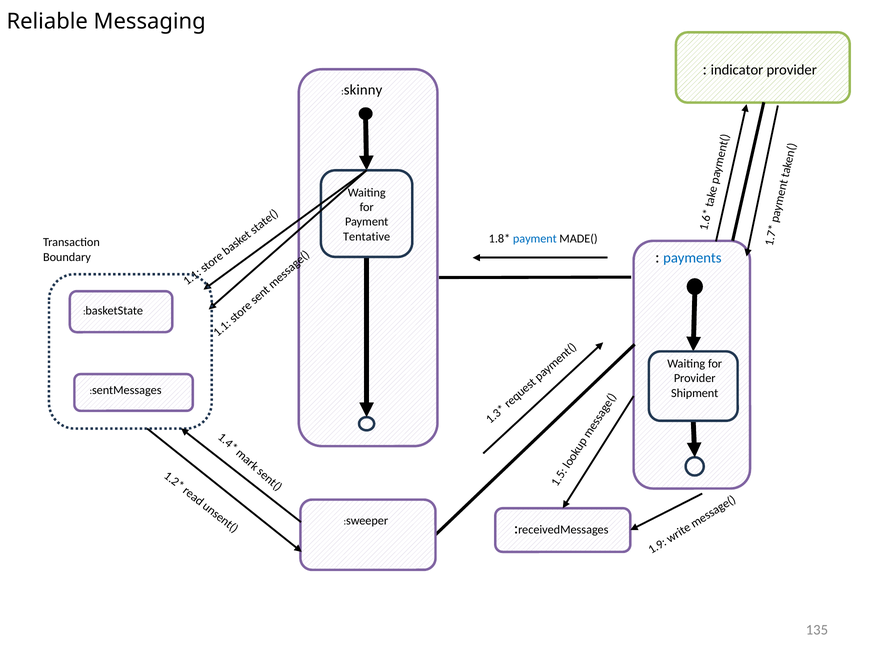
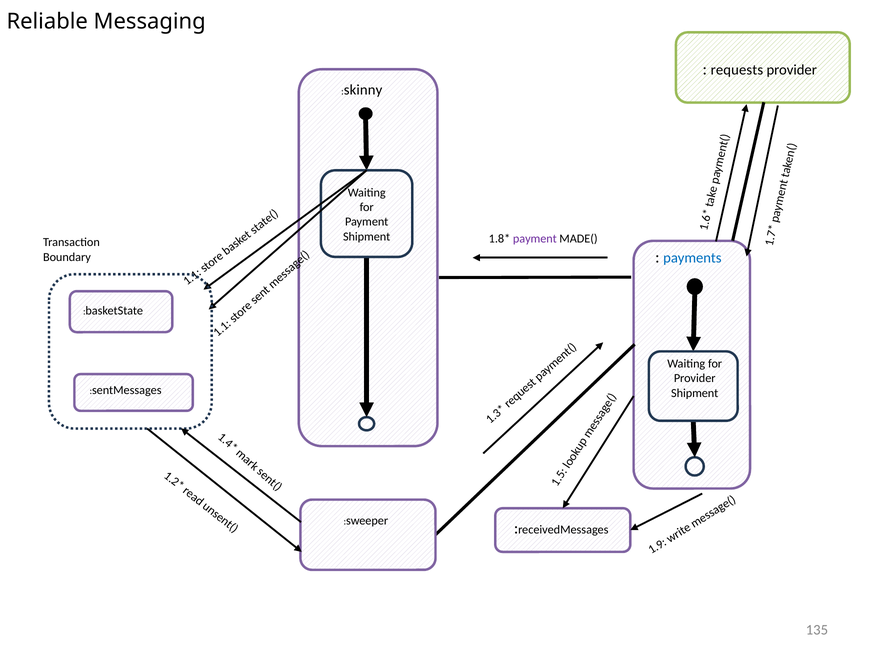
indicator: indicator -> requests
Tentative at (367, 237): Tentative -> Shipment
payment at (535, 239) colour: blue -> purple
